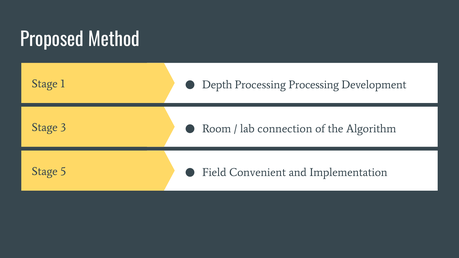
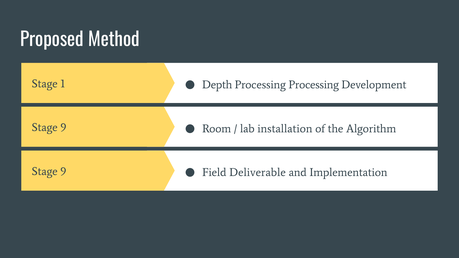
3 at (63, 128): 3 -> 9
connection: connection -> installation
5 at (63, 171): 5 -> 9
Field Convenient: Convenient -> Deliverable
